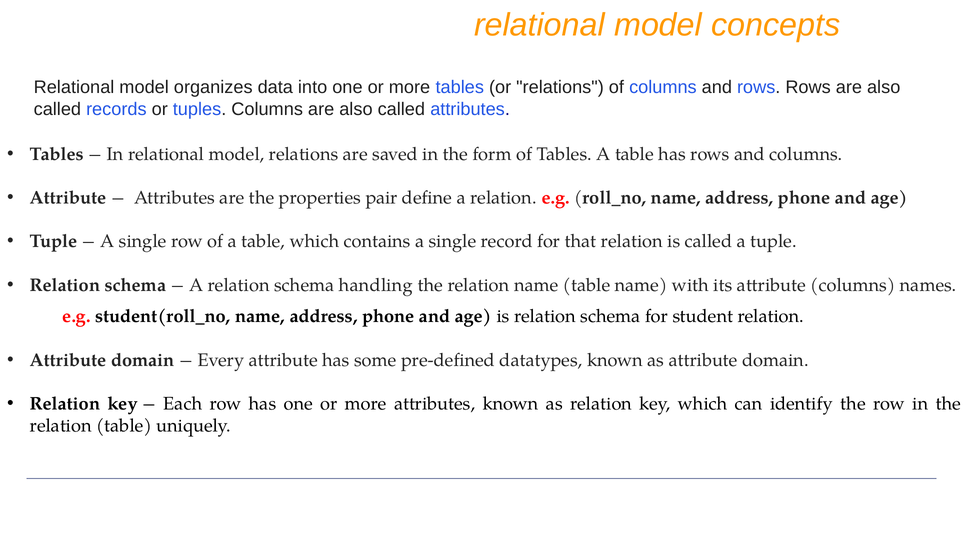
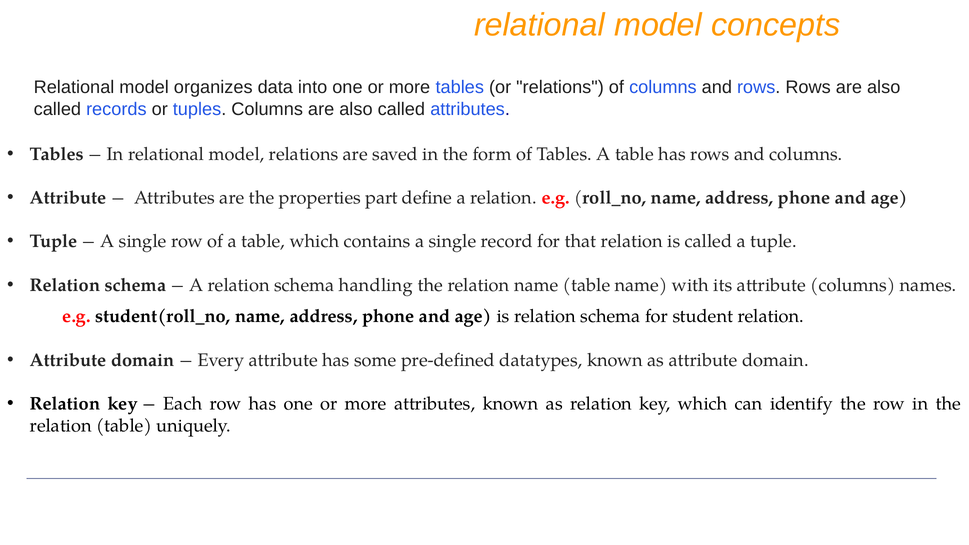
pair: pair -> part
